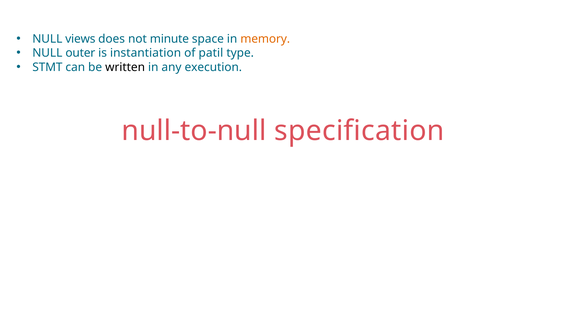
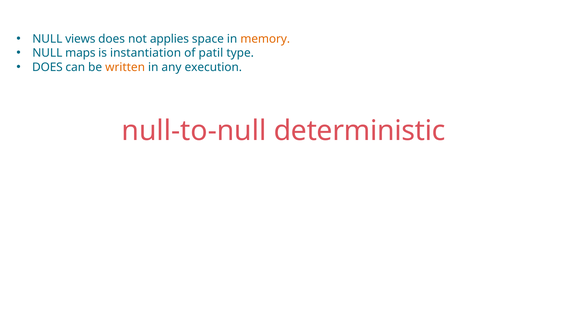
minute: minute -> applies
outer: outer -> maps
STMT at (47, 67): STMT -> DOES
written colour: black -> orange
specification: specification -> deterministic
